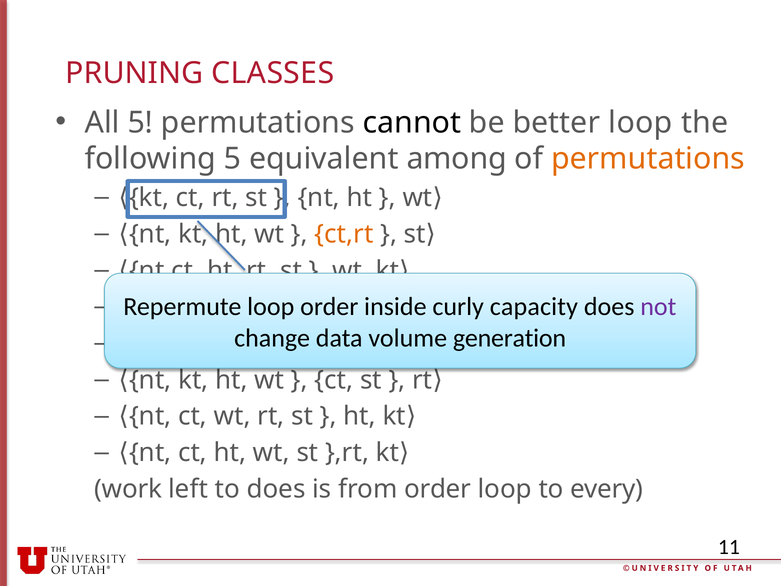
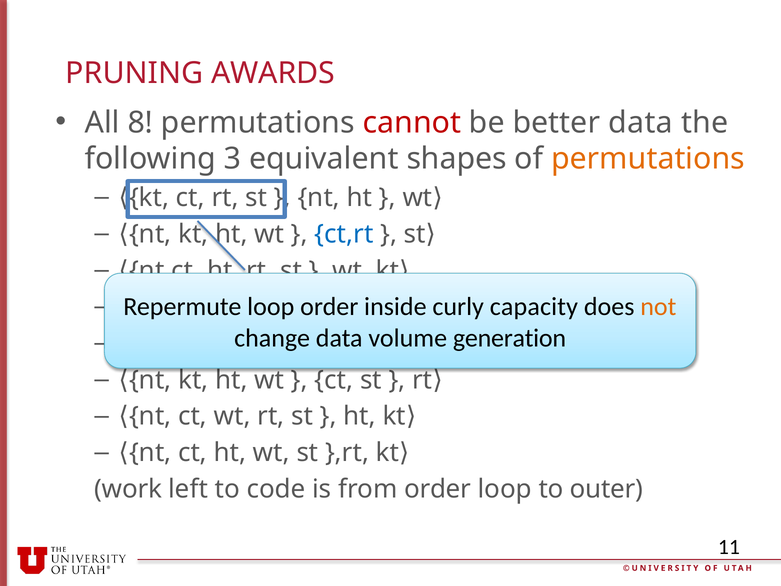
CLASSES: CLASSES -> AWARDS
All 5: 5 -> 8
cannot colour: black -> red
better loop: loop -> data
following 5: 5 -> 3
among: among -> shapes
ct,rt colour: orange -> blue
not colour: purple -> orange
to does: does -> code
every: every -> outer
